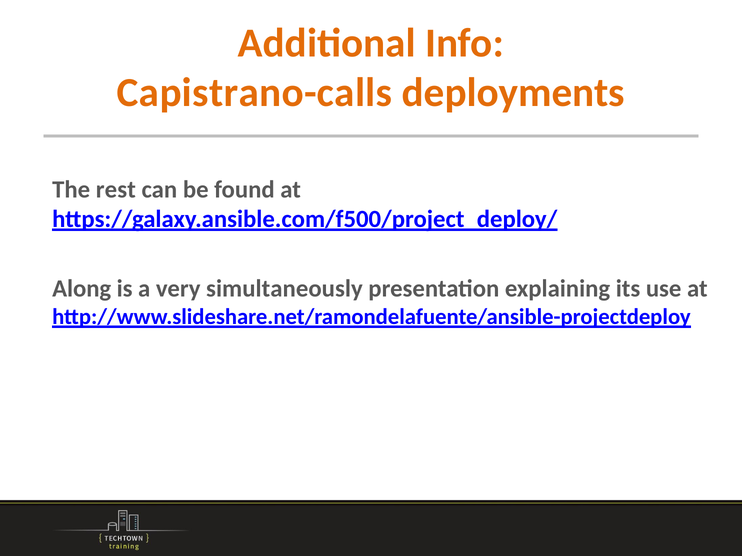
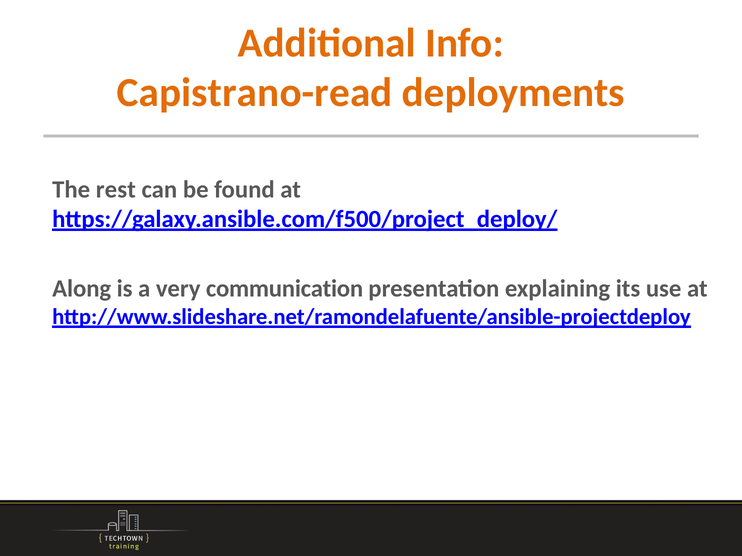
Capistrano-calls: Capistrano-calls -> Capistrano-read
simultaneously: simultaneously -> communication
